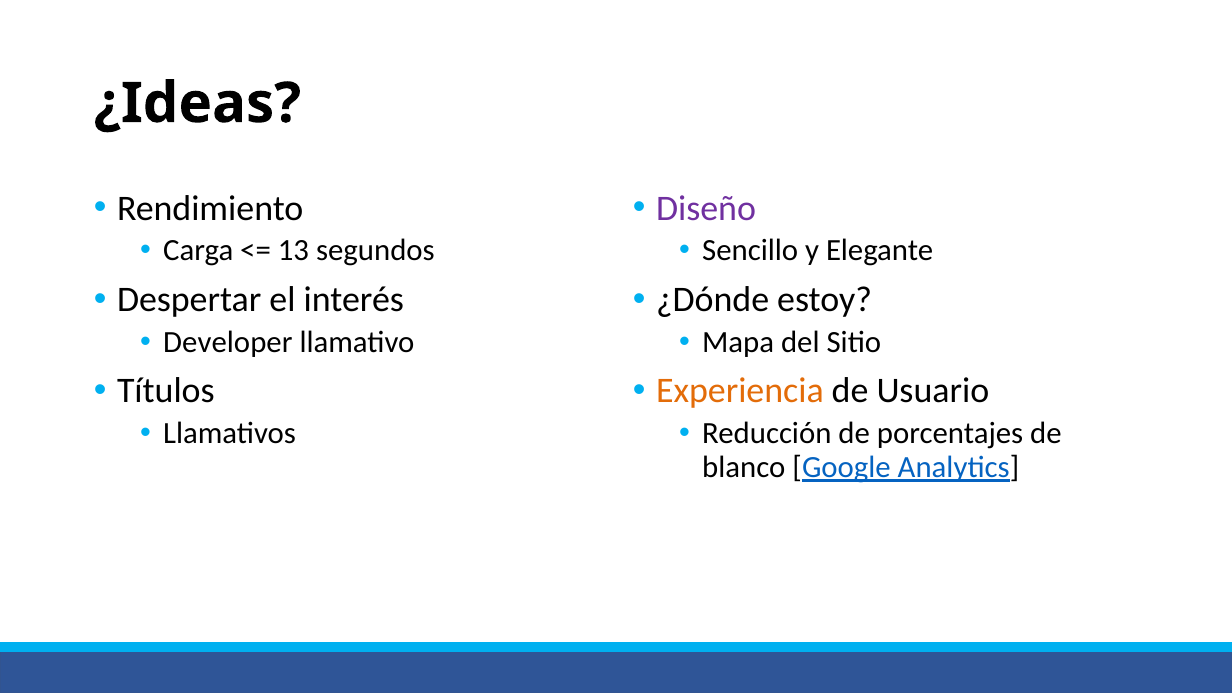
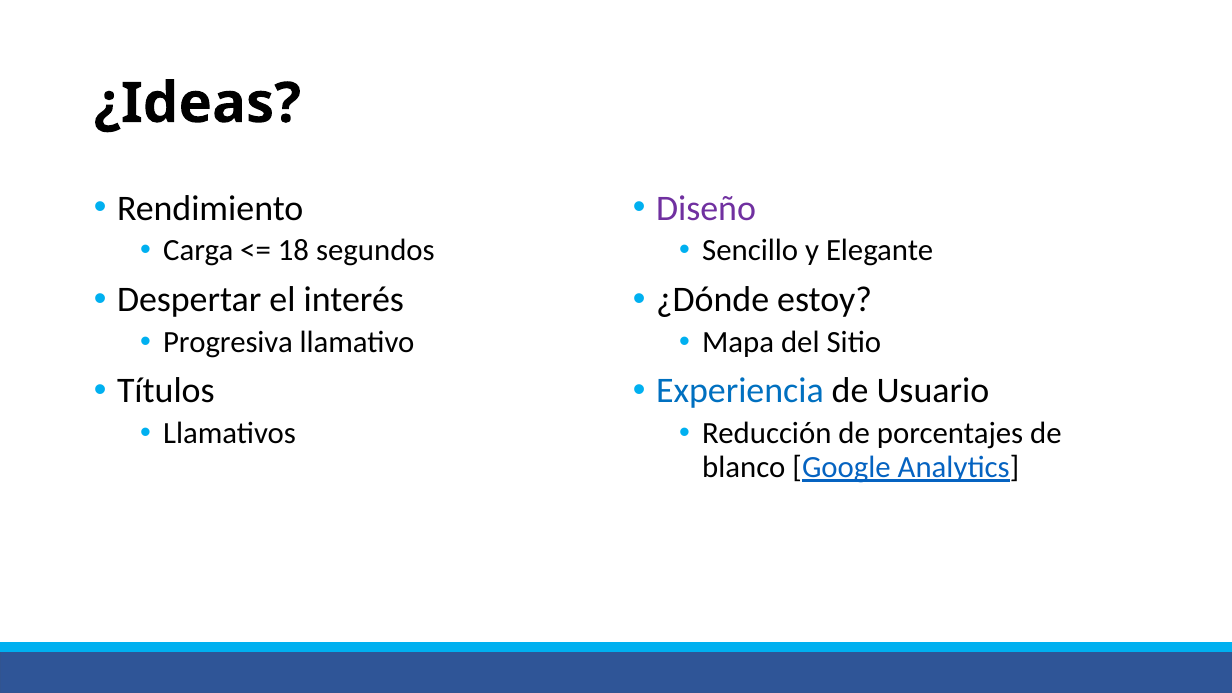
13: 13 -> 18
Developer: Developer -> Progresiva
Experiencia colour: orange -> blue
